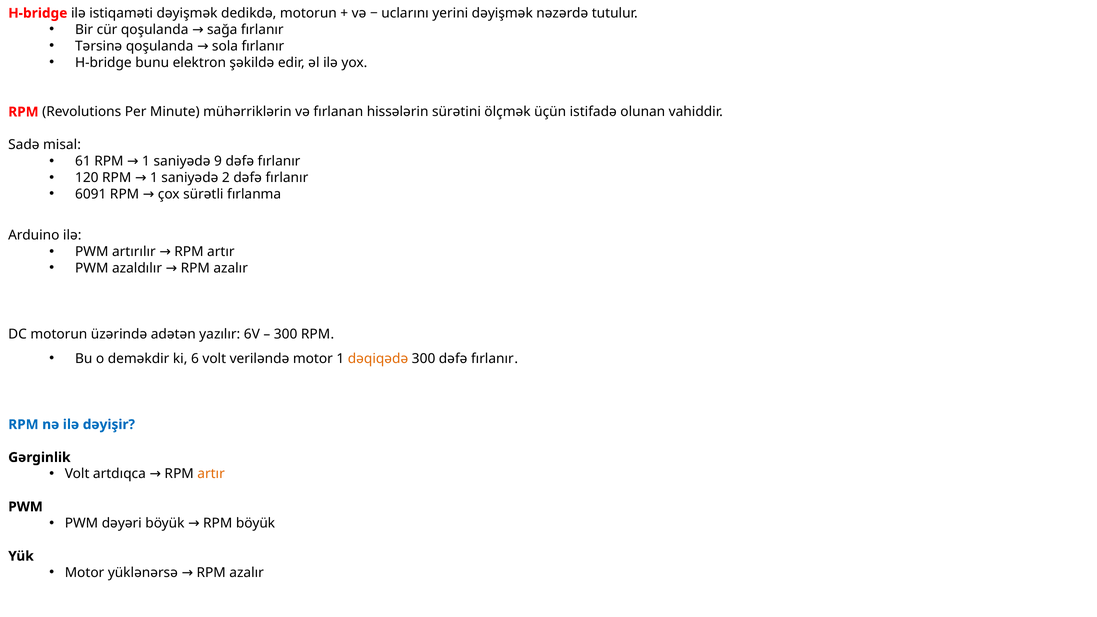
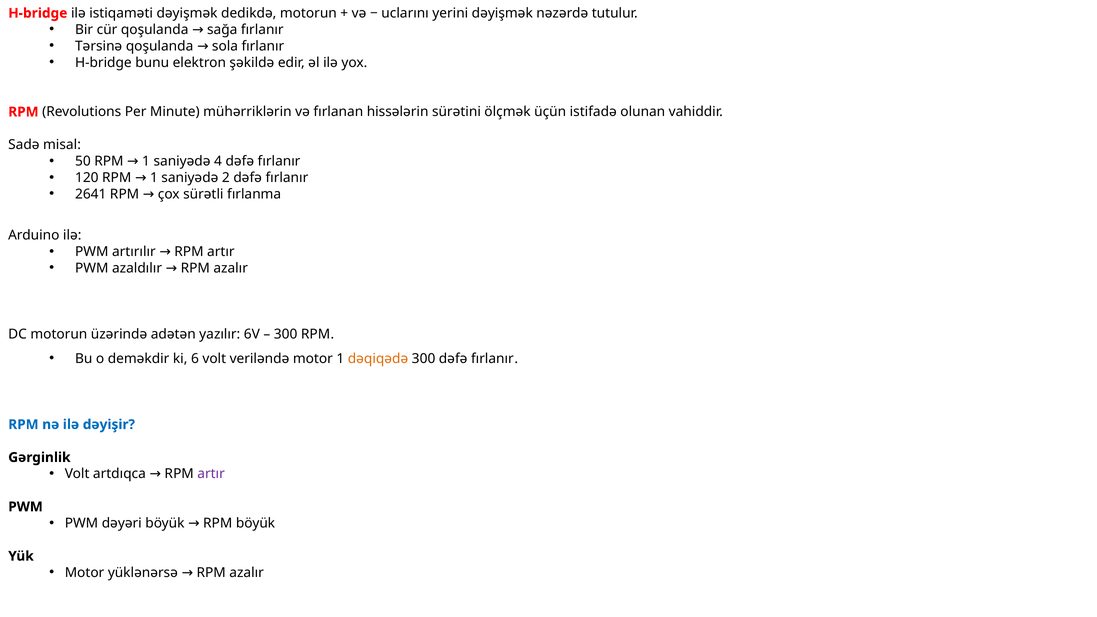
61: 61 -> 50
9: 9 -> 4
6091: 6091 -> 2641
artır at (211, 474) colour: orange -> purple
